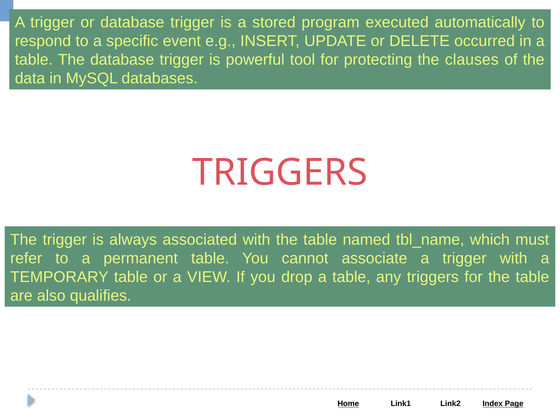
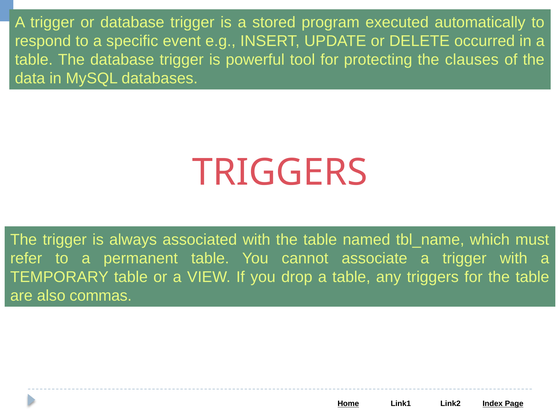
qualifies: qualifies -> commas
